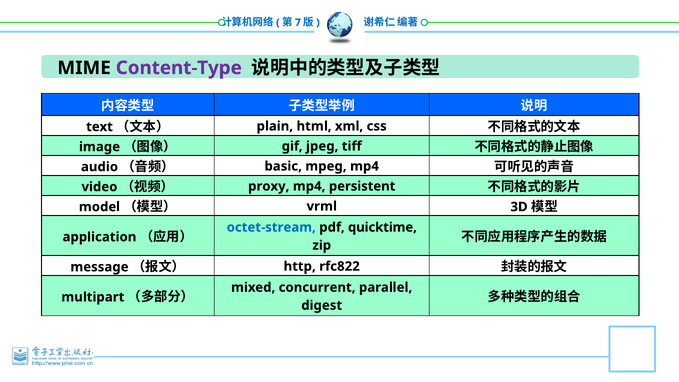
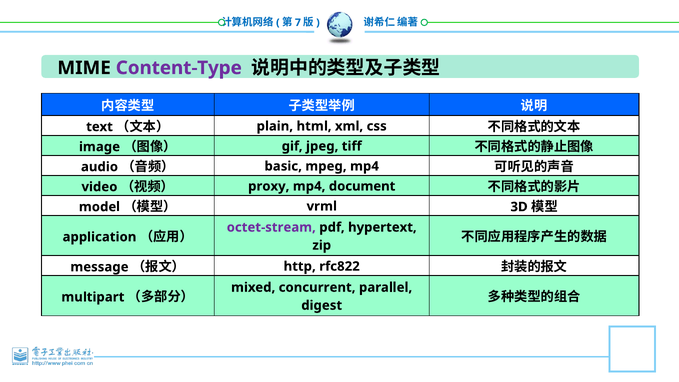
persistent: persistent -> document
octet-stream colour: blue -> purple
quicktime: quicktime -> hypertext
